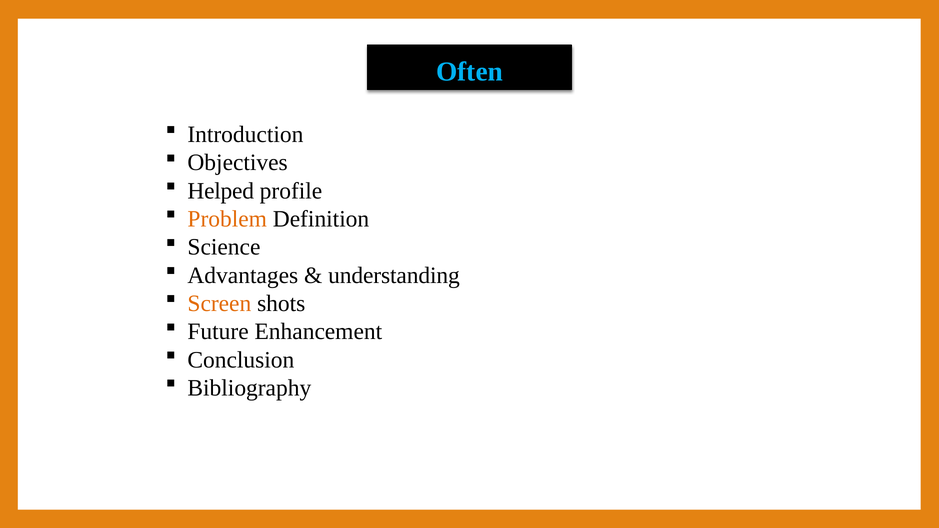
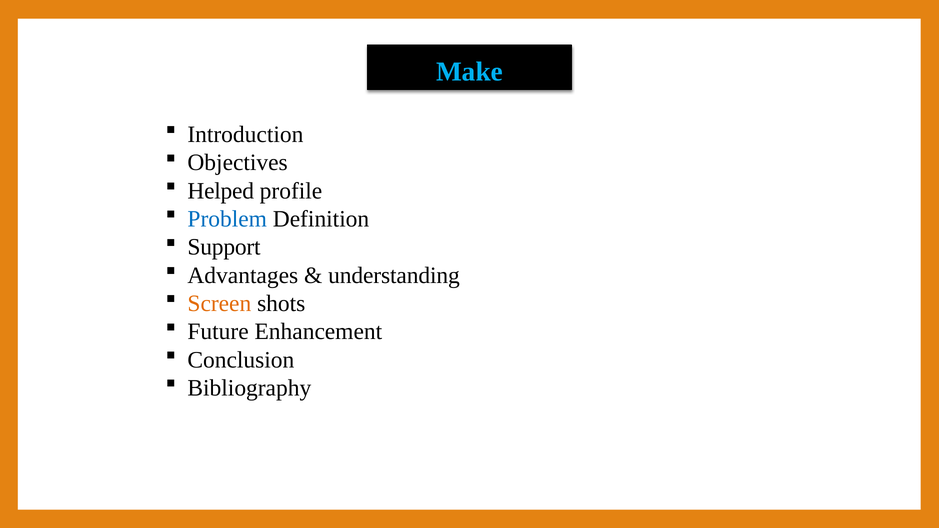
Often: Often -> Make
Problem colour: orange -> blue
Science: Science -> Support
